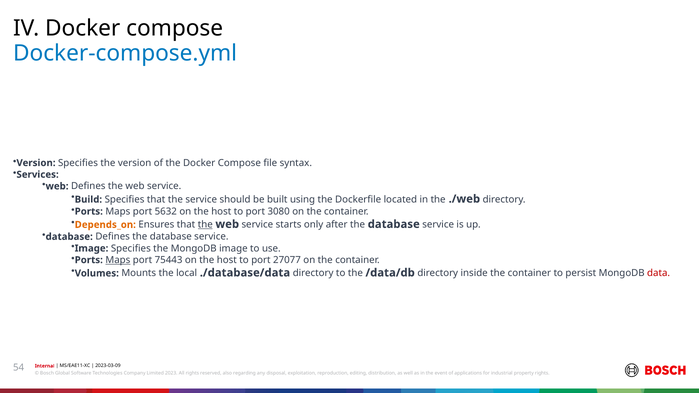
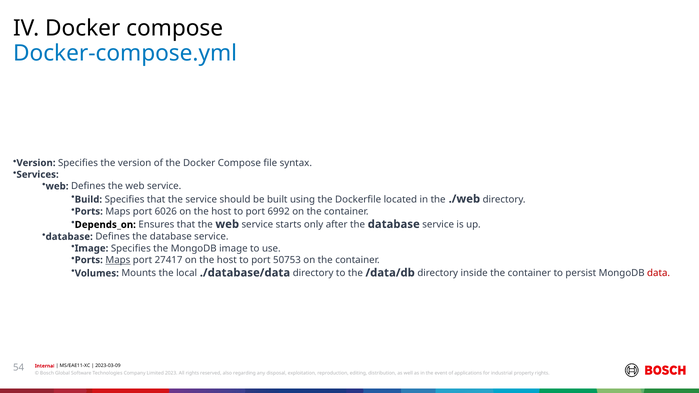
5632: 5632 -> 6026
3080: 3080 -> 6992
Depends_on colour: orange -> black
the at (205, 225) underline: present -> none
75443: 75443 -> 27417
27077: 27077 -> 50753
